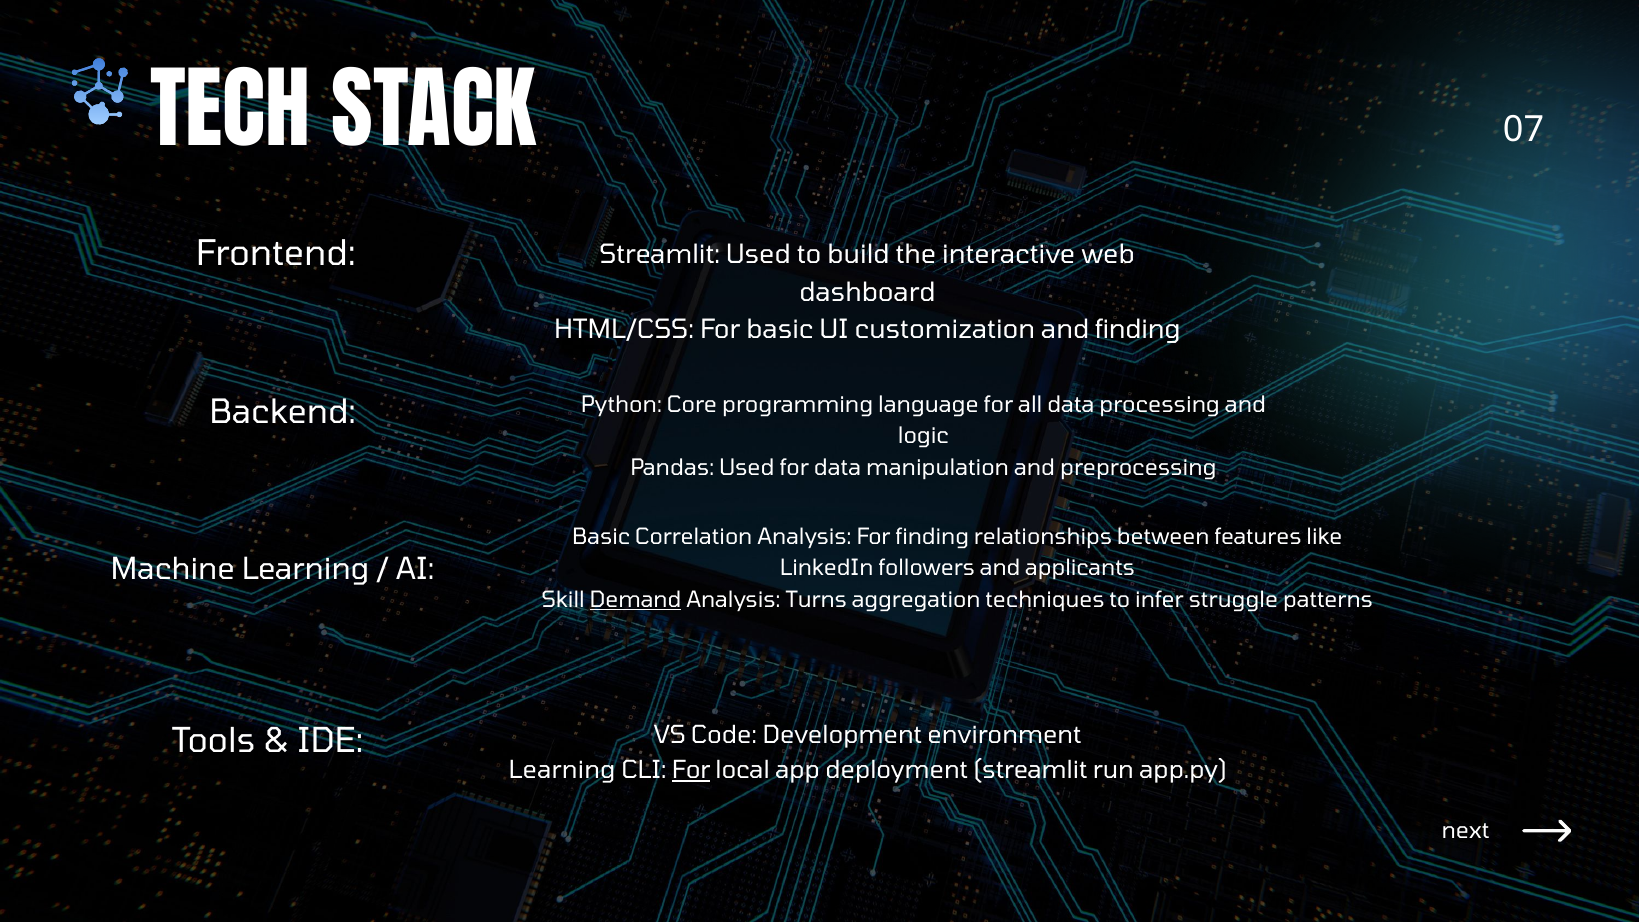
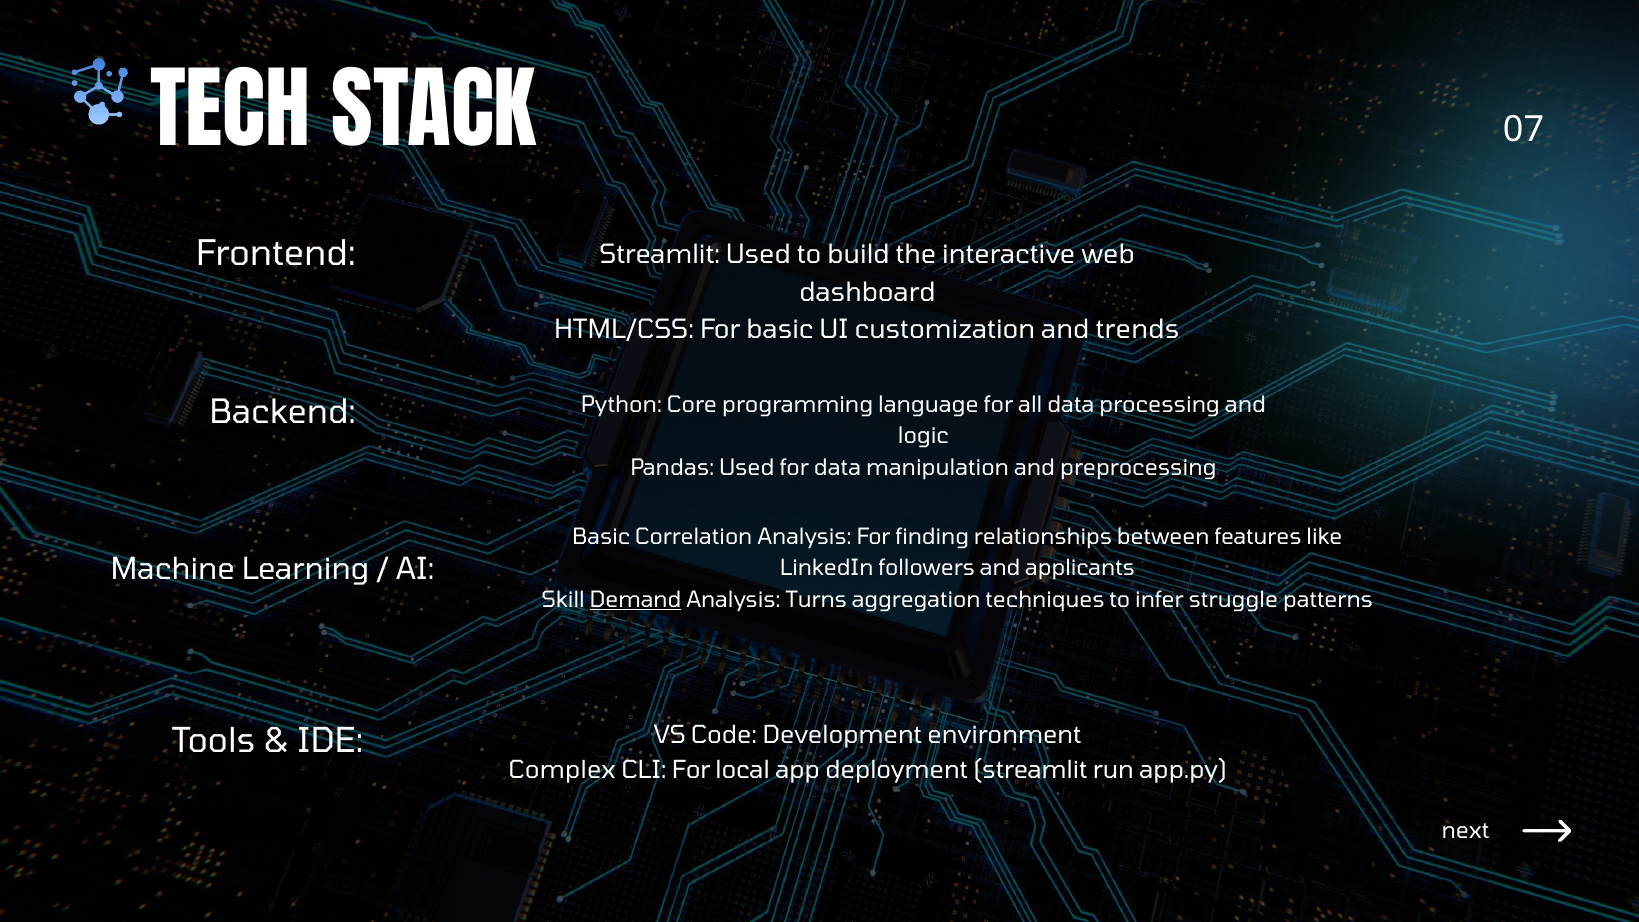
and finding: finding -> trends
Learning at (562, 770): Learning -> Complex
For at (691, 770) underline: present -> none
